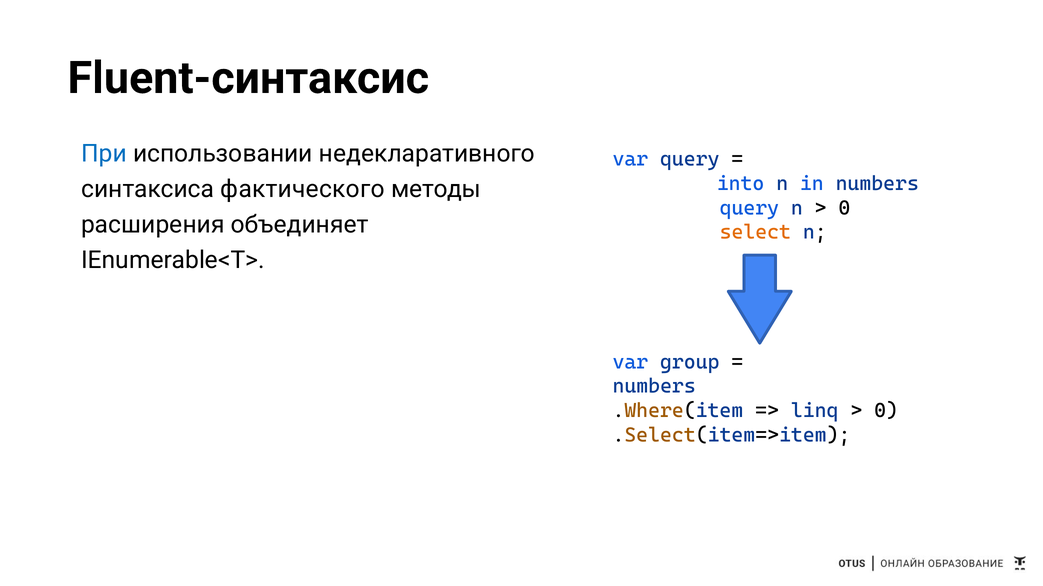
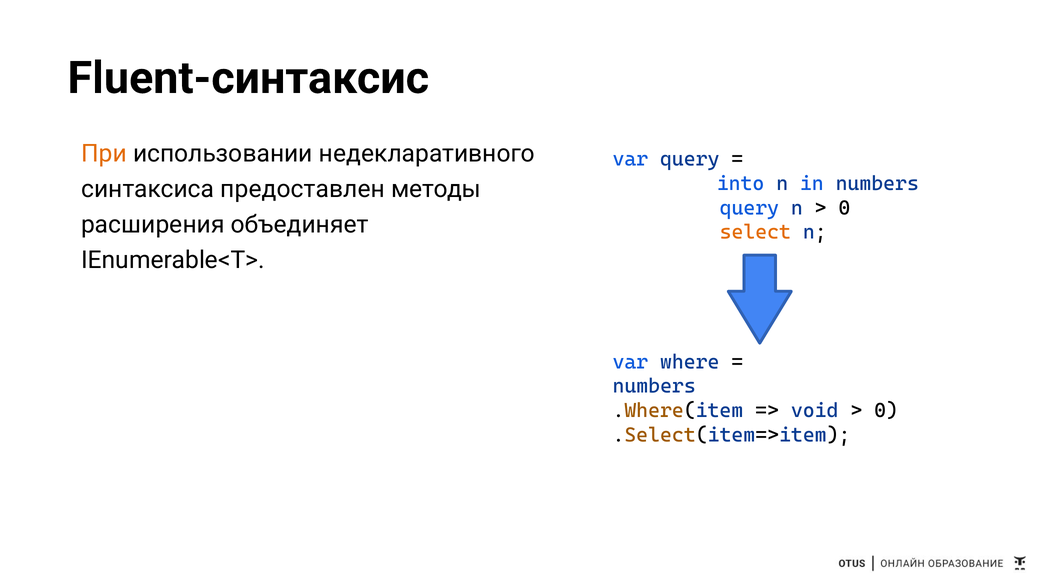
При colour: blue -> orange
фактического: фактического -> предоставлен
group: group -> where
linq: linq -> void
